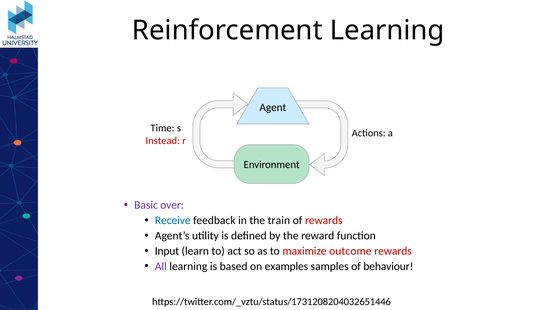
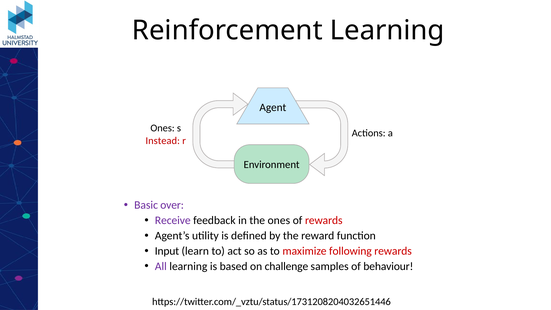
Time at (163, 128): Time -> Ones
Receive colour: blue -> purple
the train: train -> ones
outcome: outcome -> following
examples: examples -> challenge
